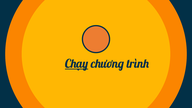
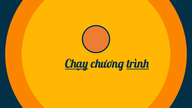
trình underline: none -> present
